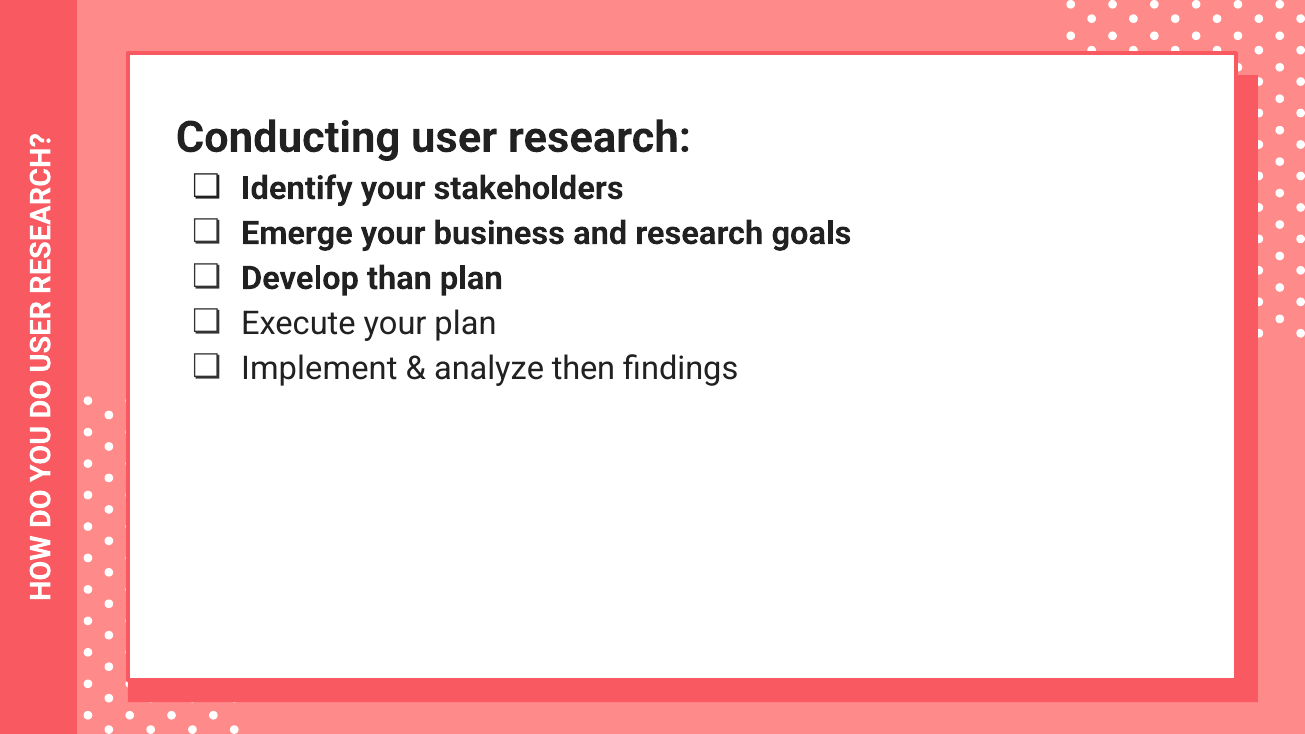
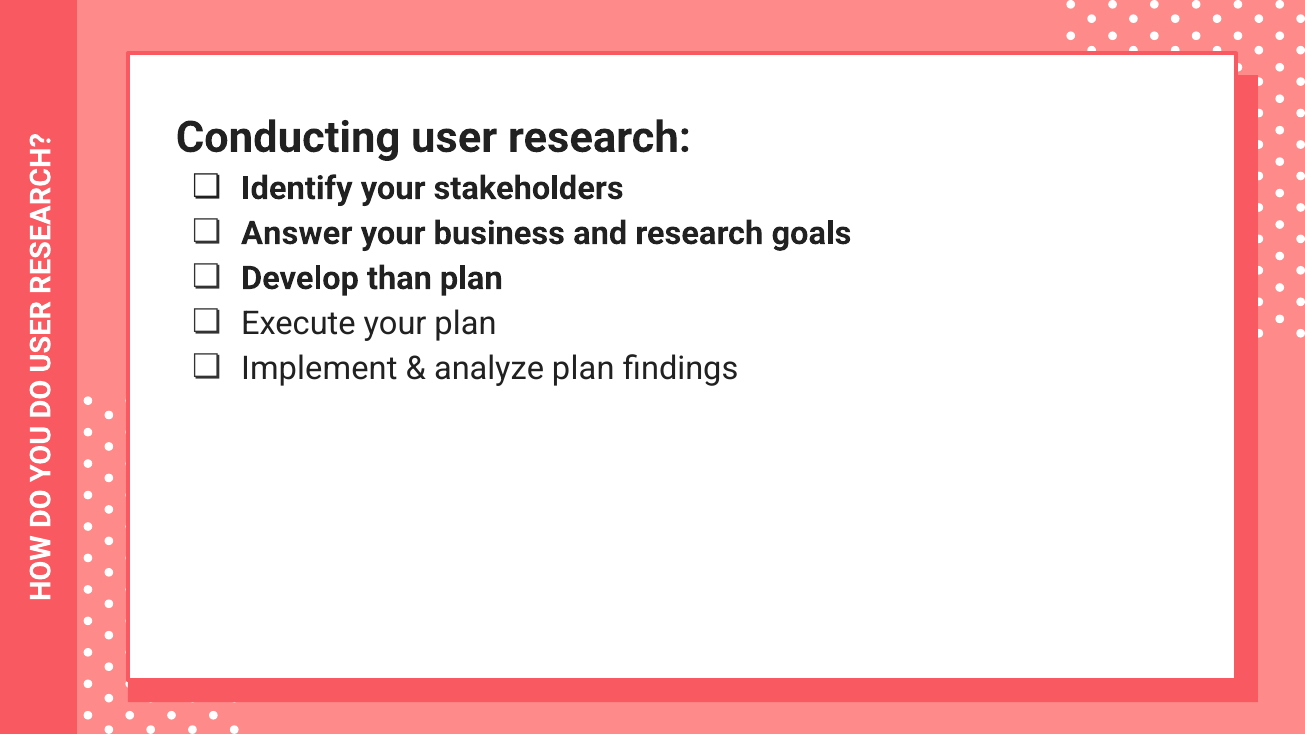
Emerge: Emerge -> Answer
analyze then: then -> plan
